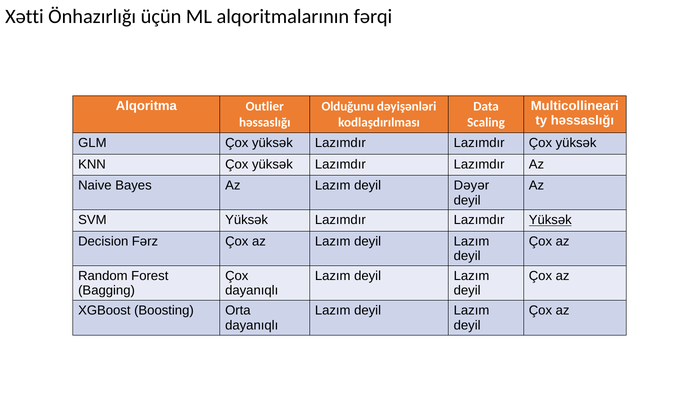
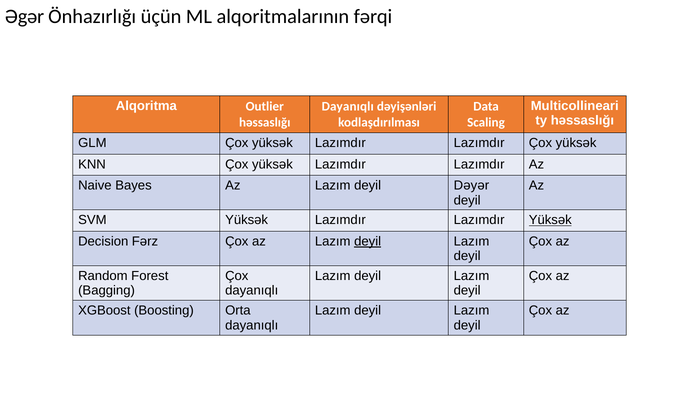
Xətti: Xətti -> Əgər
Olduğunu at (348, 106): Olduğunu -> Dayanıqlı
deyil at (368, 242) underline: none -> present
